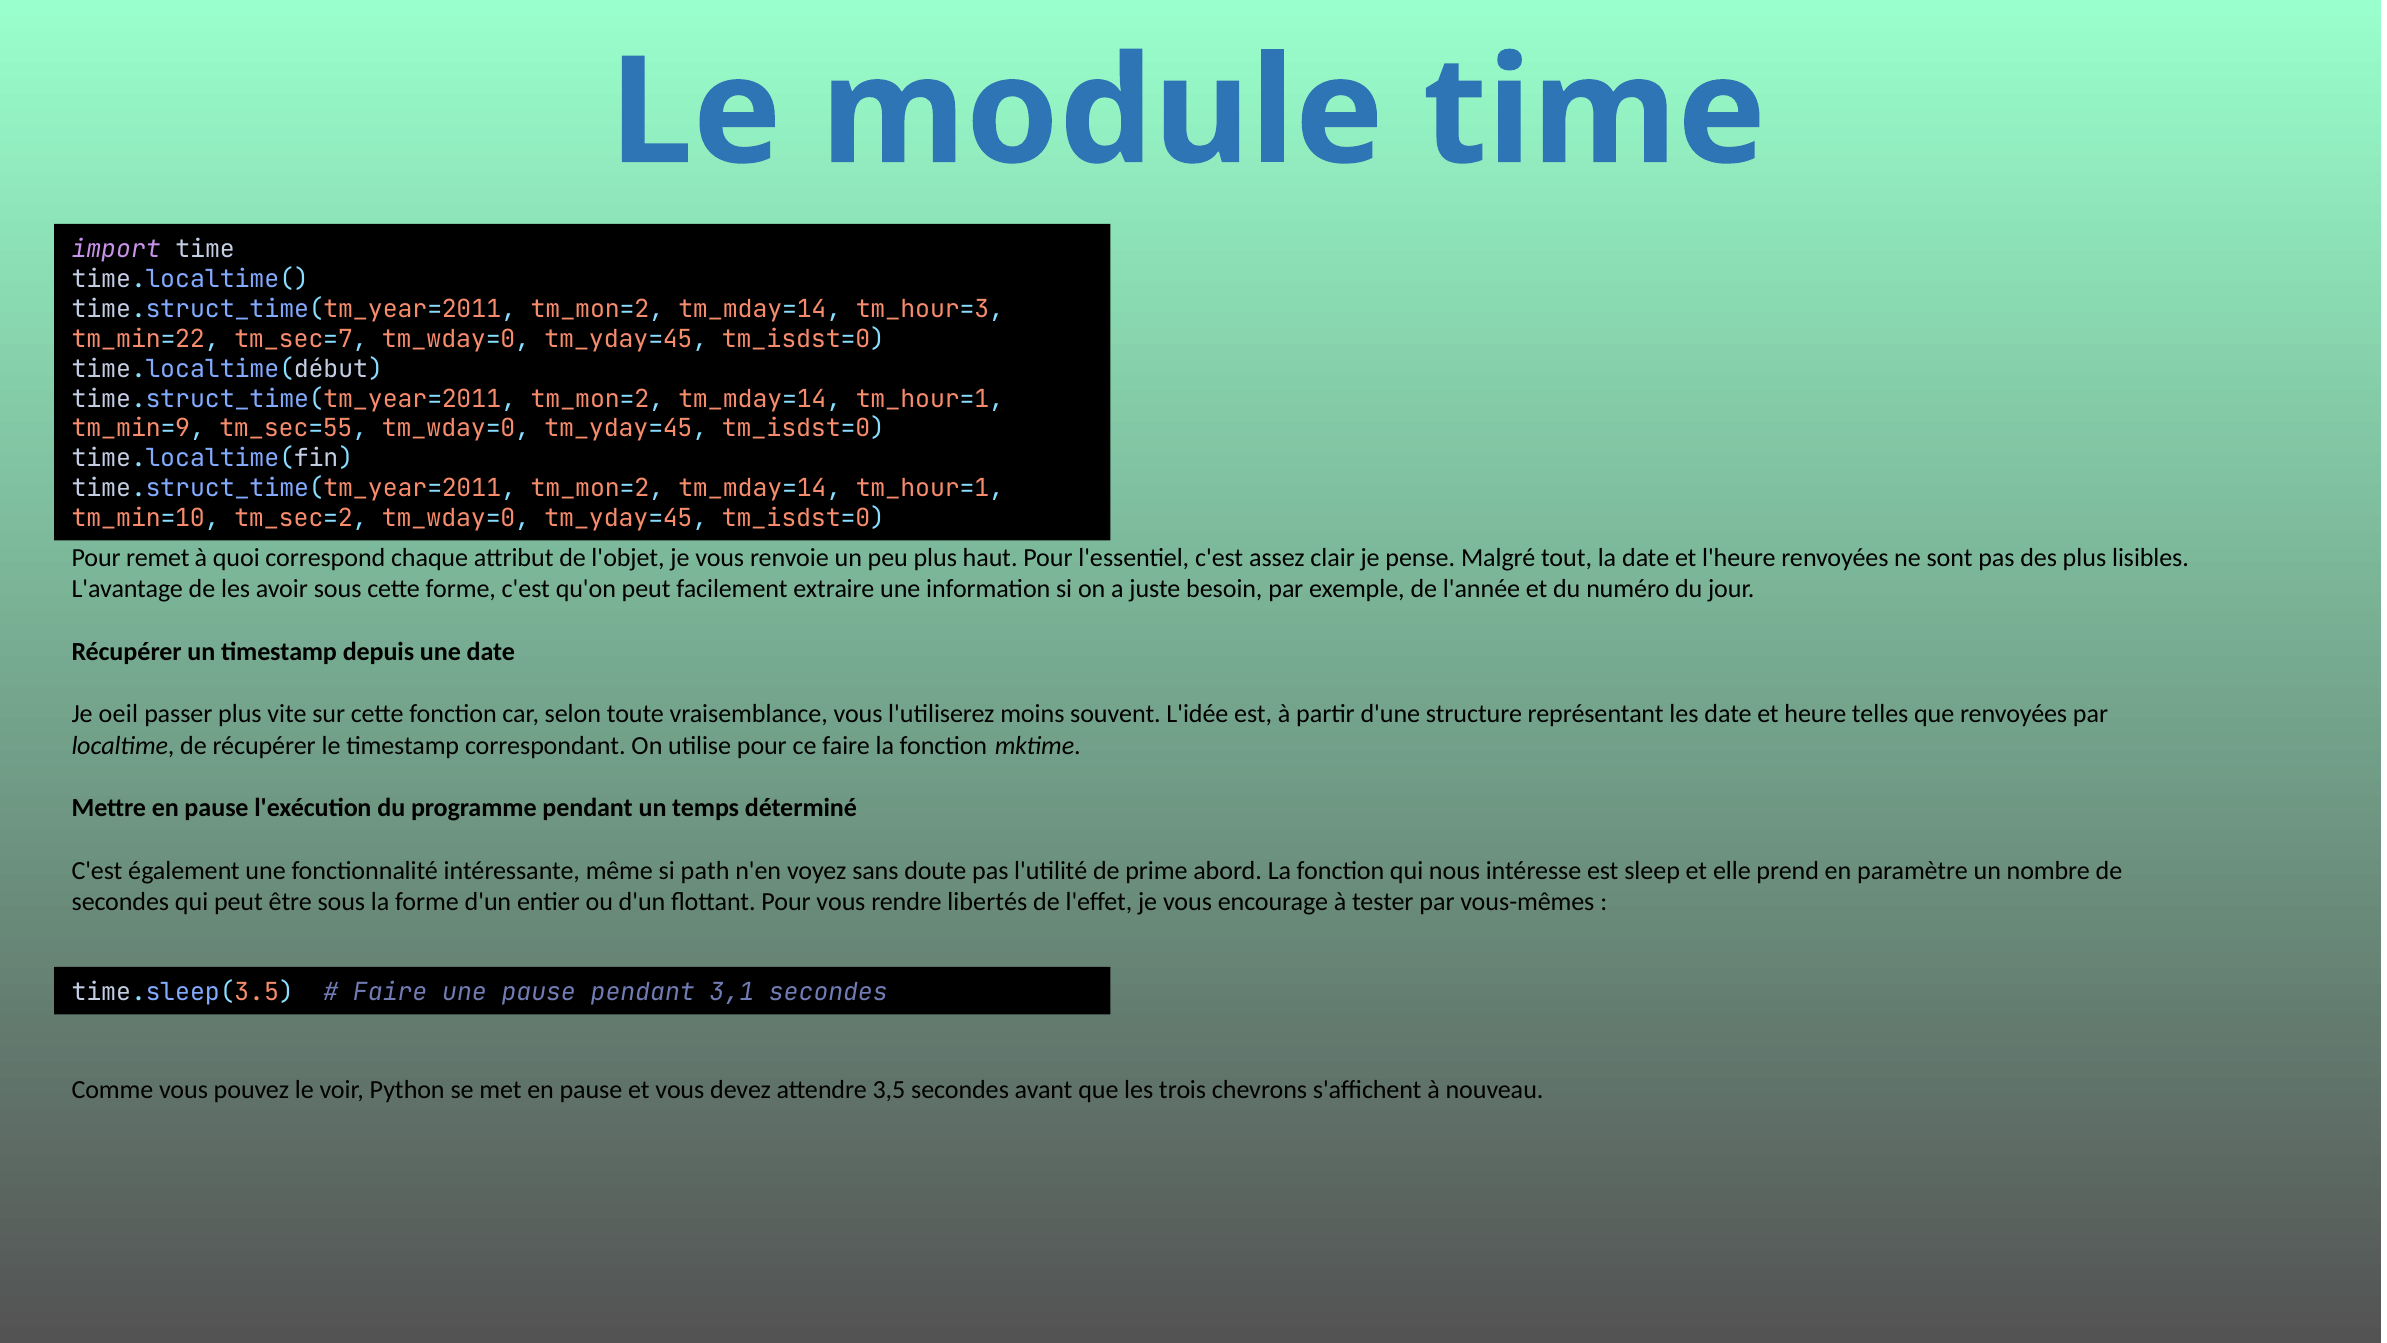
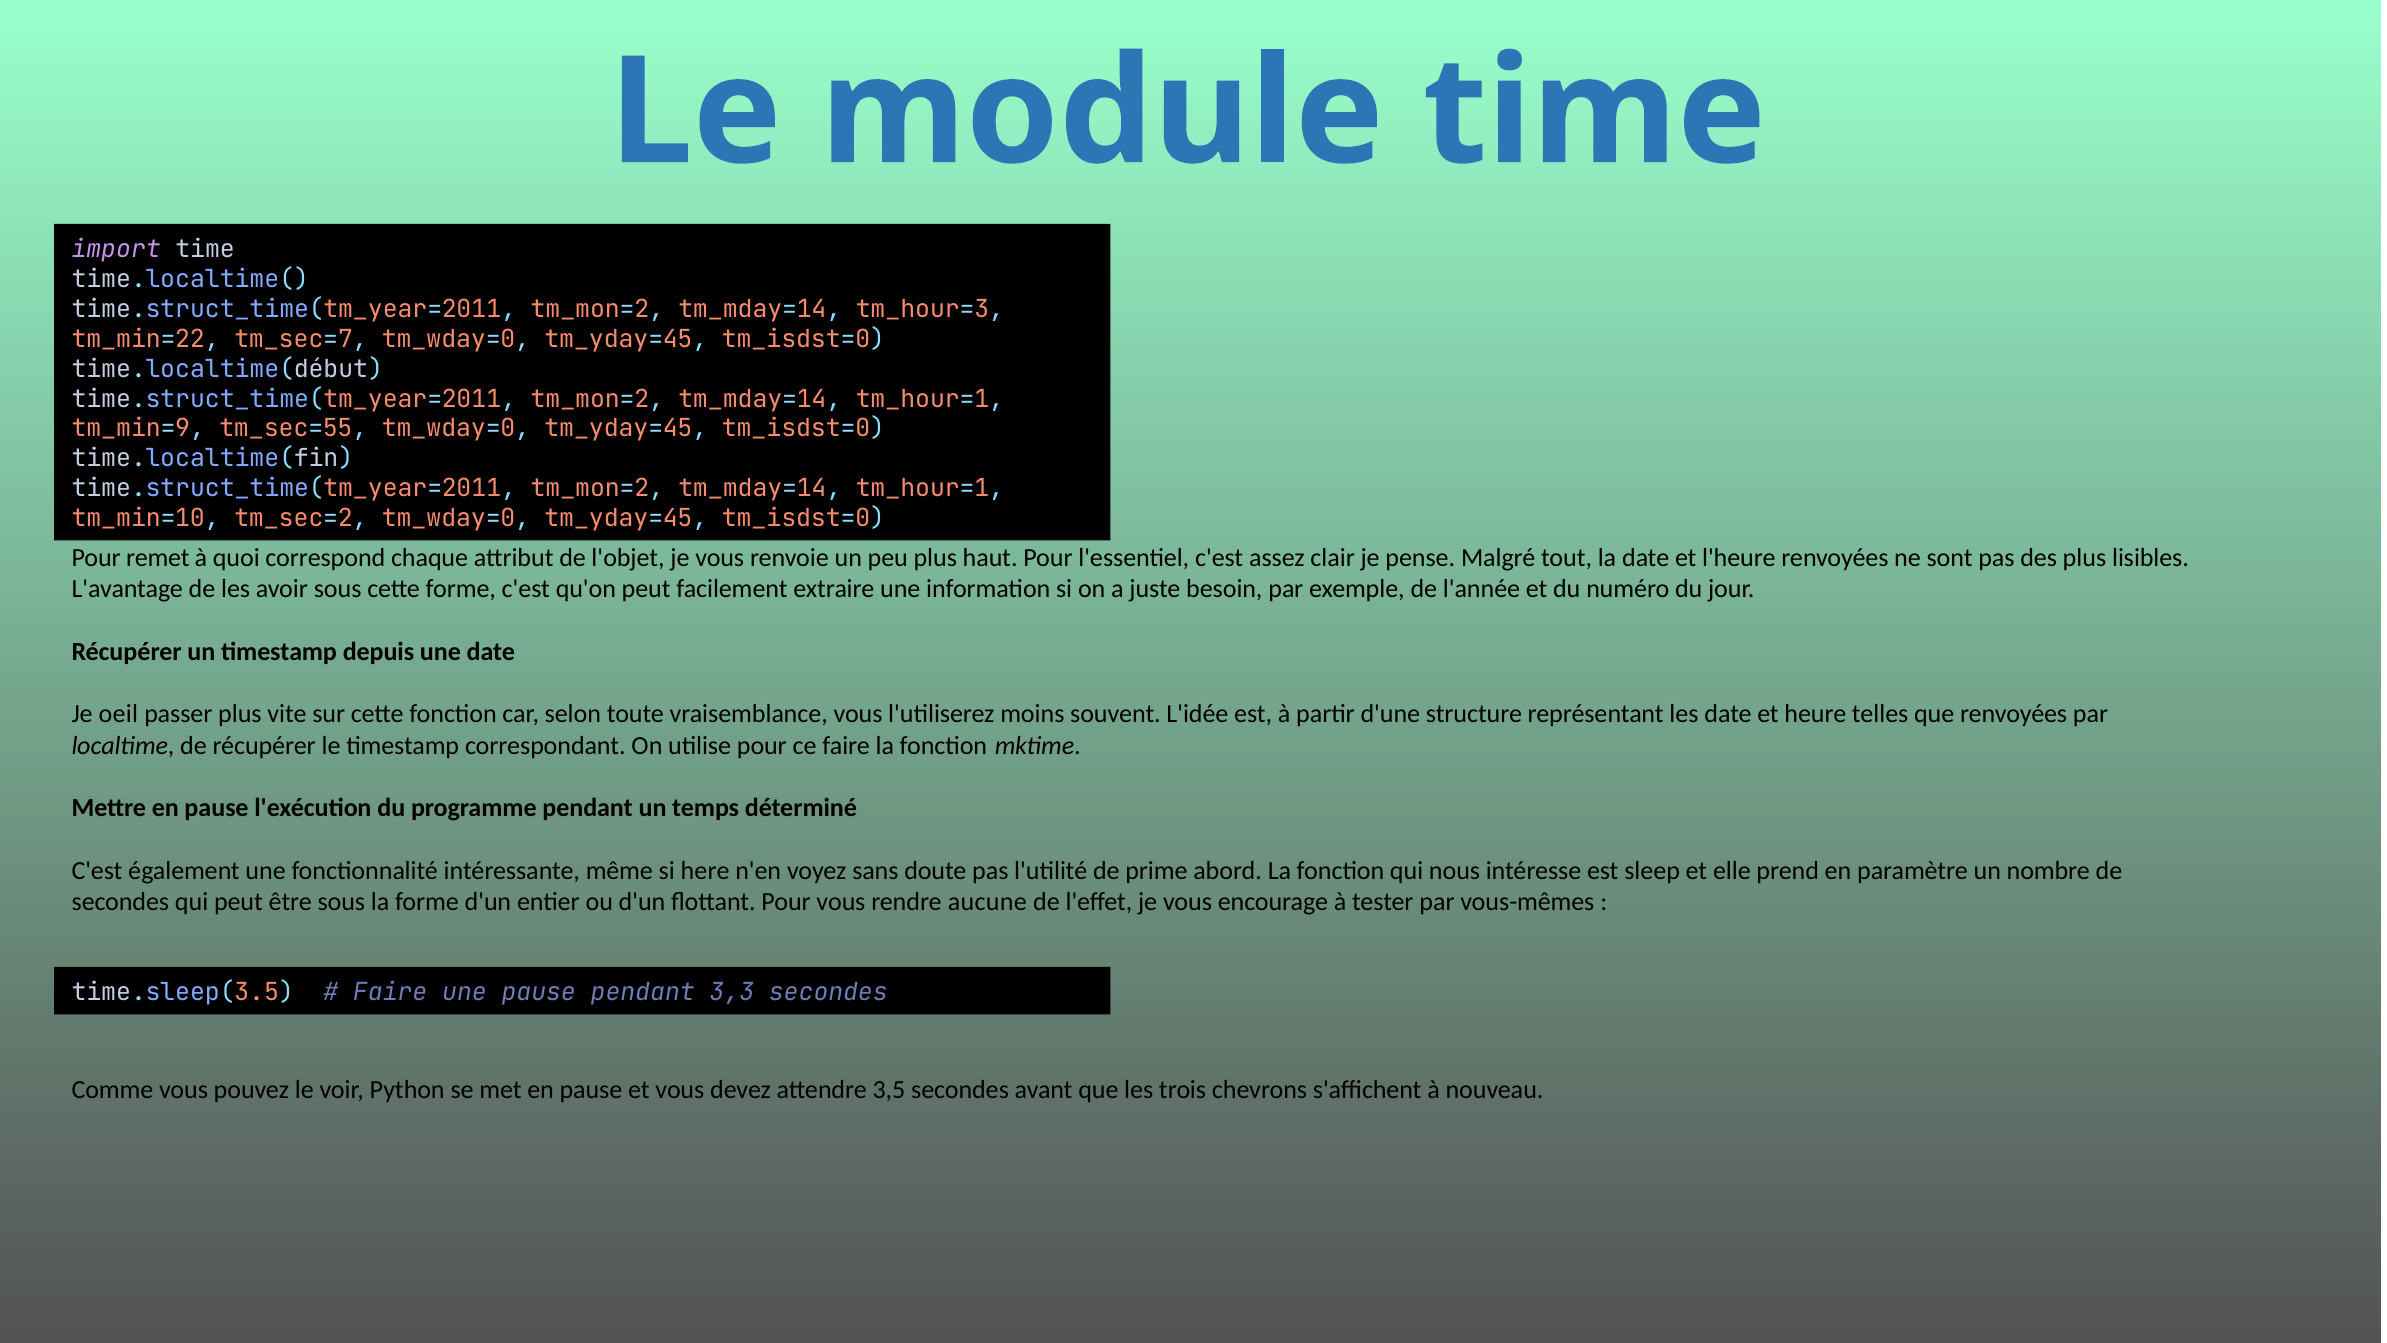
path: path -> here
libertés: libertés -> aucune
3,1: 3,1 -> 3,3
